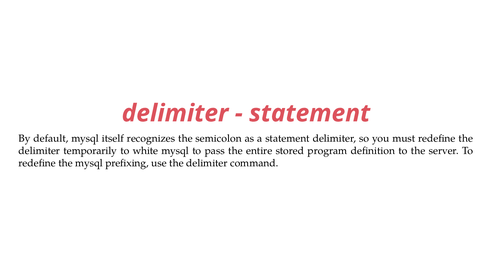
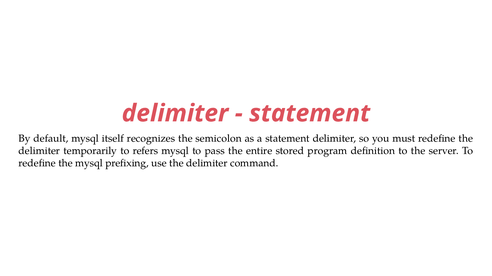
white: white -> refers
